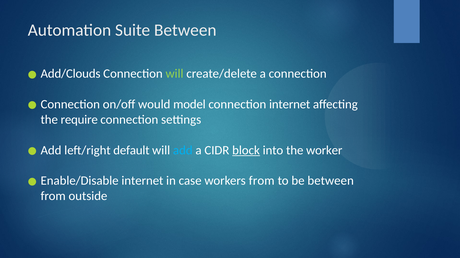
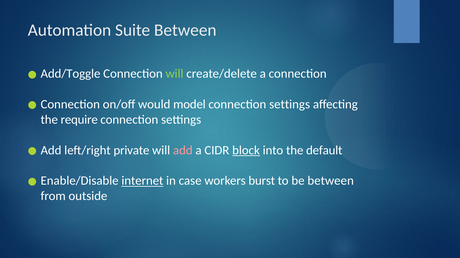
Add/Clouds: Add/Clouds -> Add/Toggle
internet at (290, 105): internet -> settings
default: default -> private
add at (183, 151) colour: light blue -> pink
worker: worker -> default
internet at (142, 181) underline: none -> present
workers from: from -> burst
